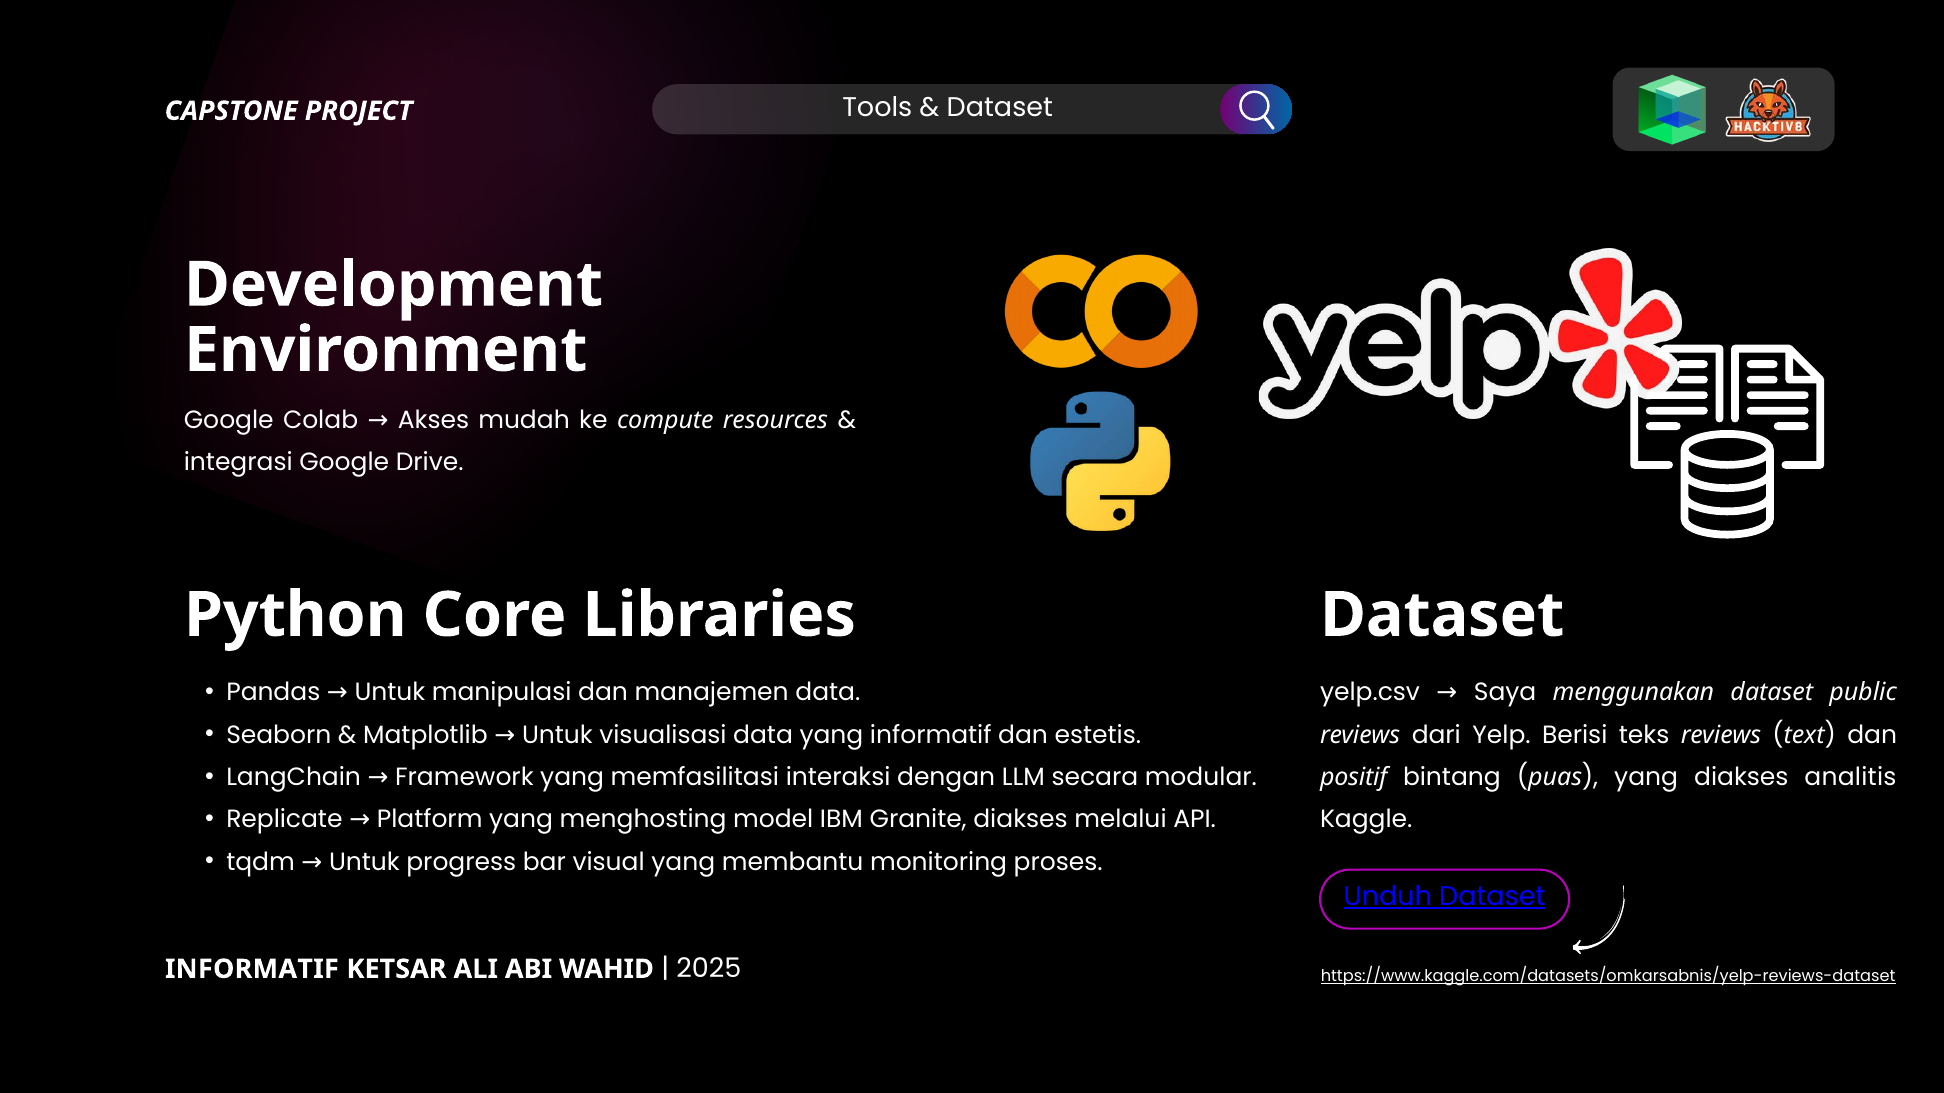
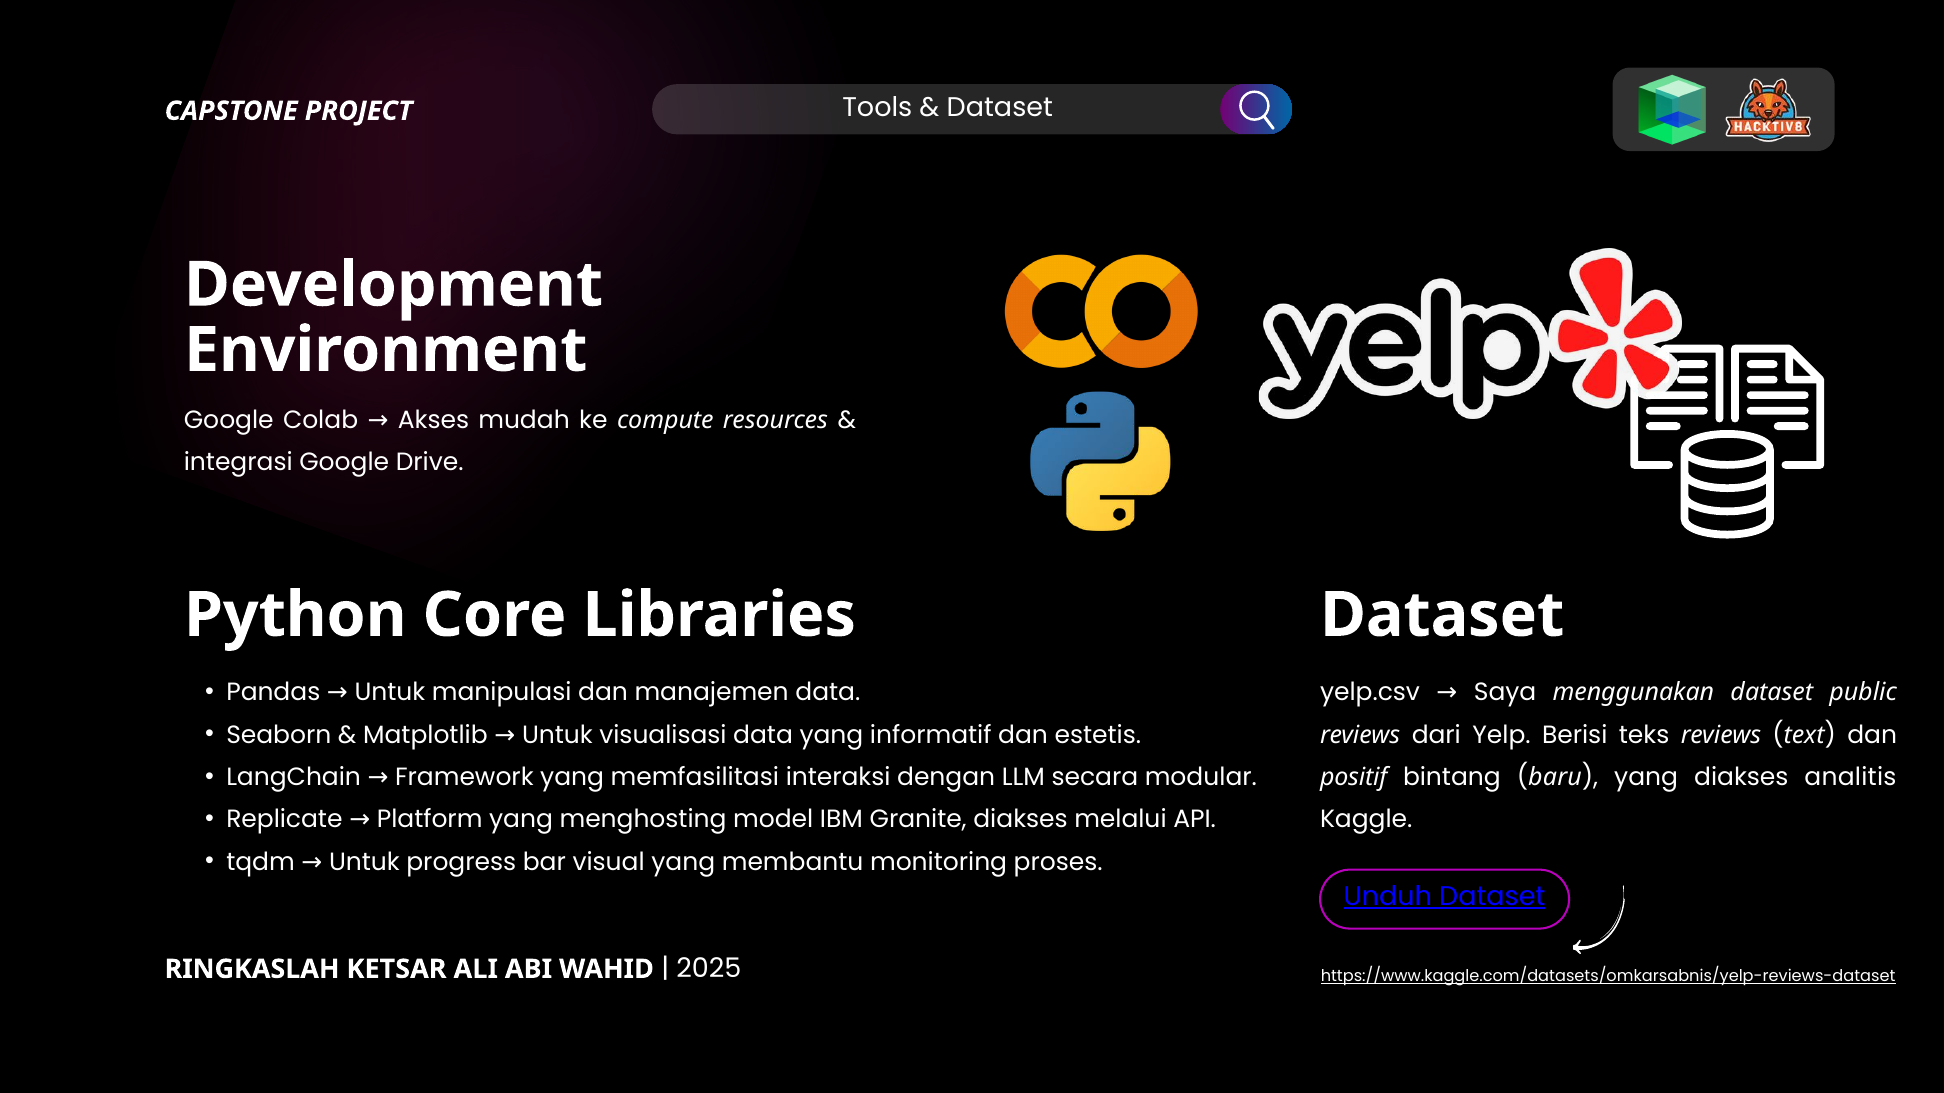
puas: puas -> baru
INFORMATIF at (252, 969): INFORMATIF -> RINGKASLAH
